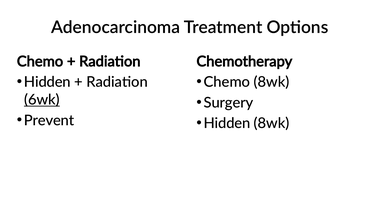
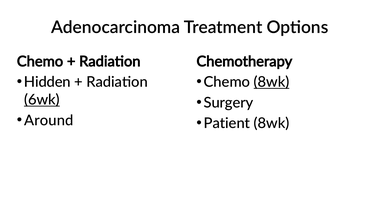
8wk at (272, 82) underline: none -> present
Prevent: Prevent -> Around
Hidden at (227, 123): Hidden -> Patient
